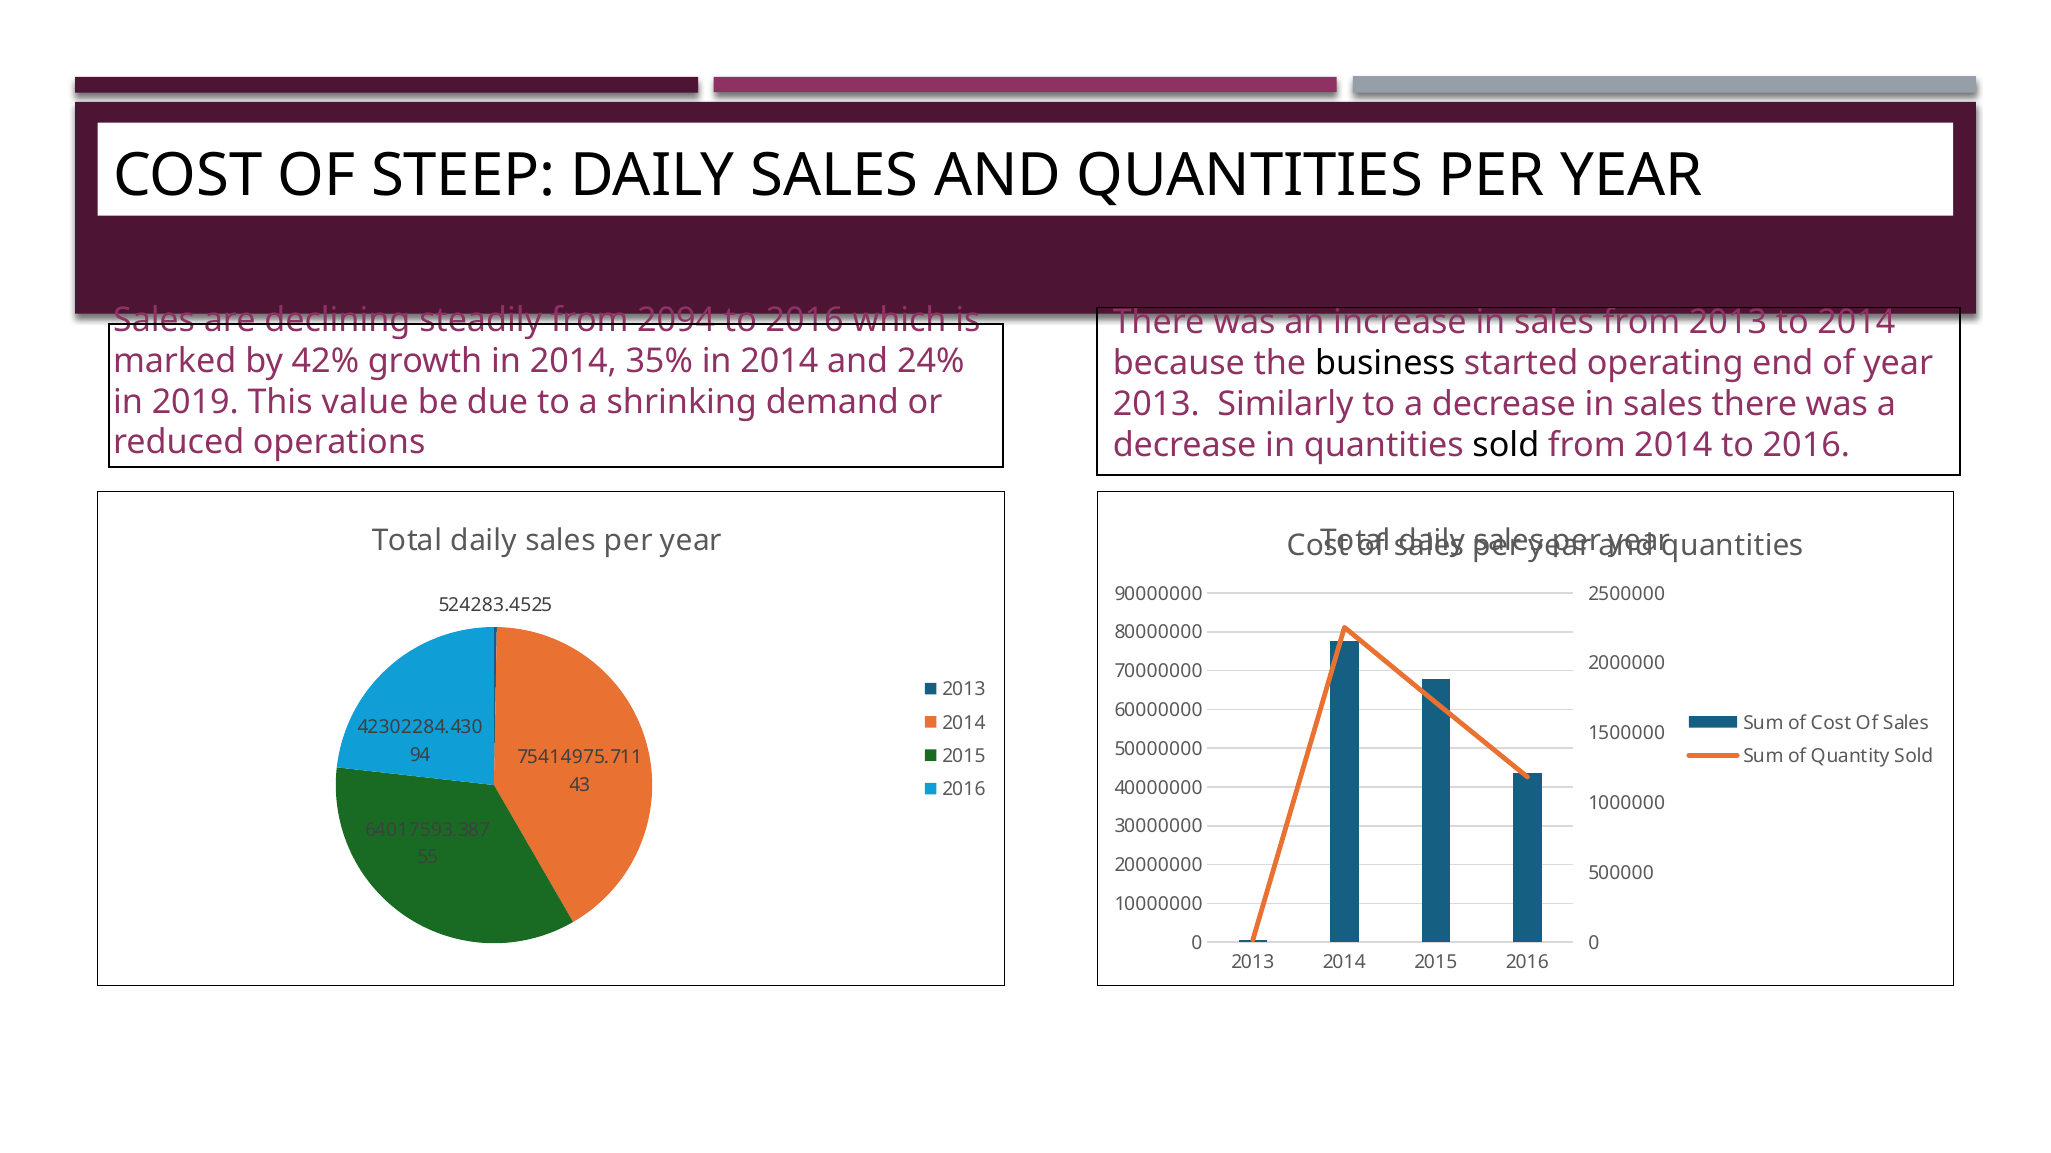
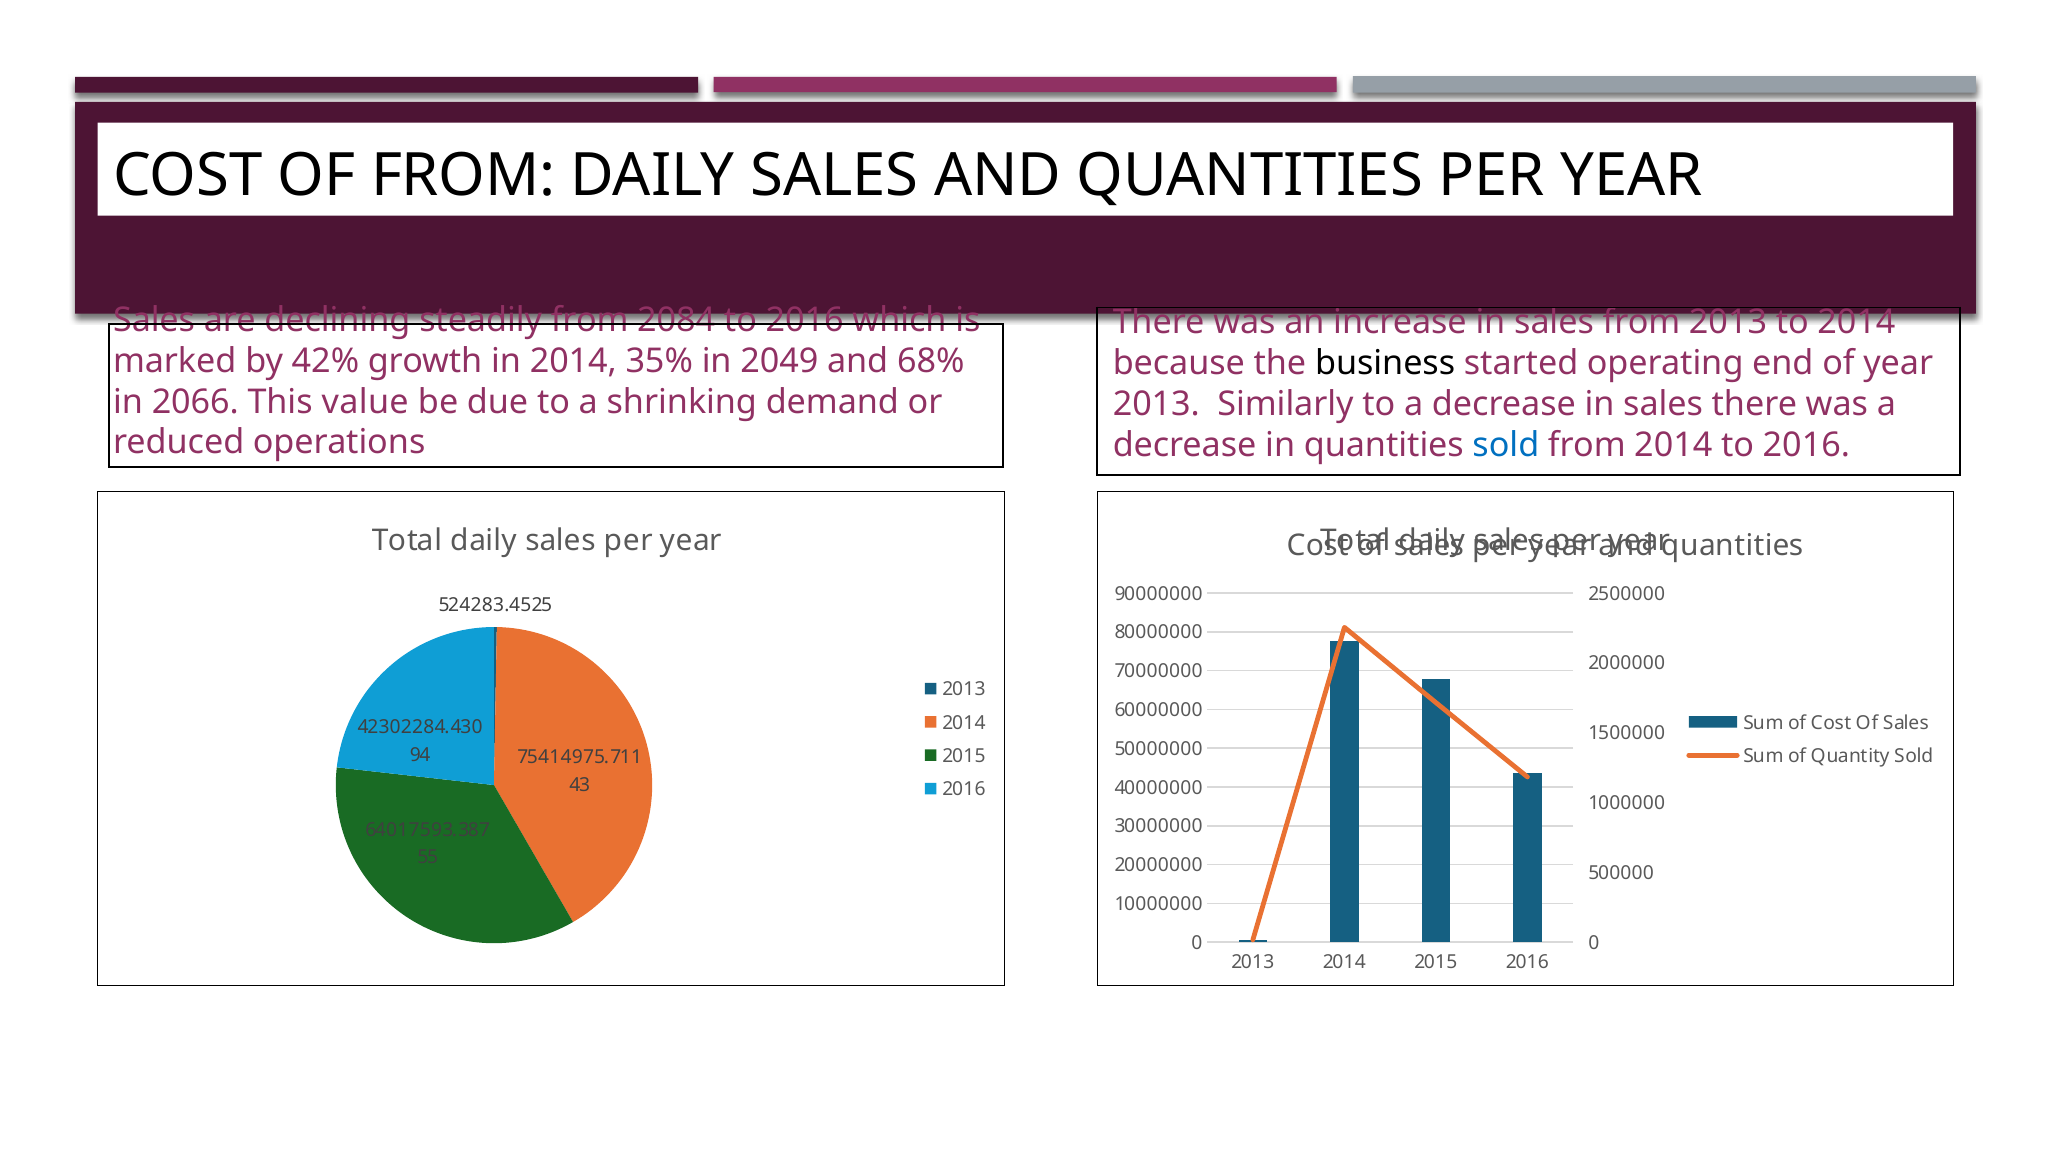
OF STEEP: STEEP -> FROM
2094: 2094 -> 2084
35% in 2014: 2014 -> 2049
24%: 24% -> 68%
2019: 2019 -> 2066
sold at (1506, 446) colour: black -> blue
